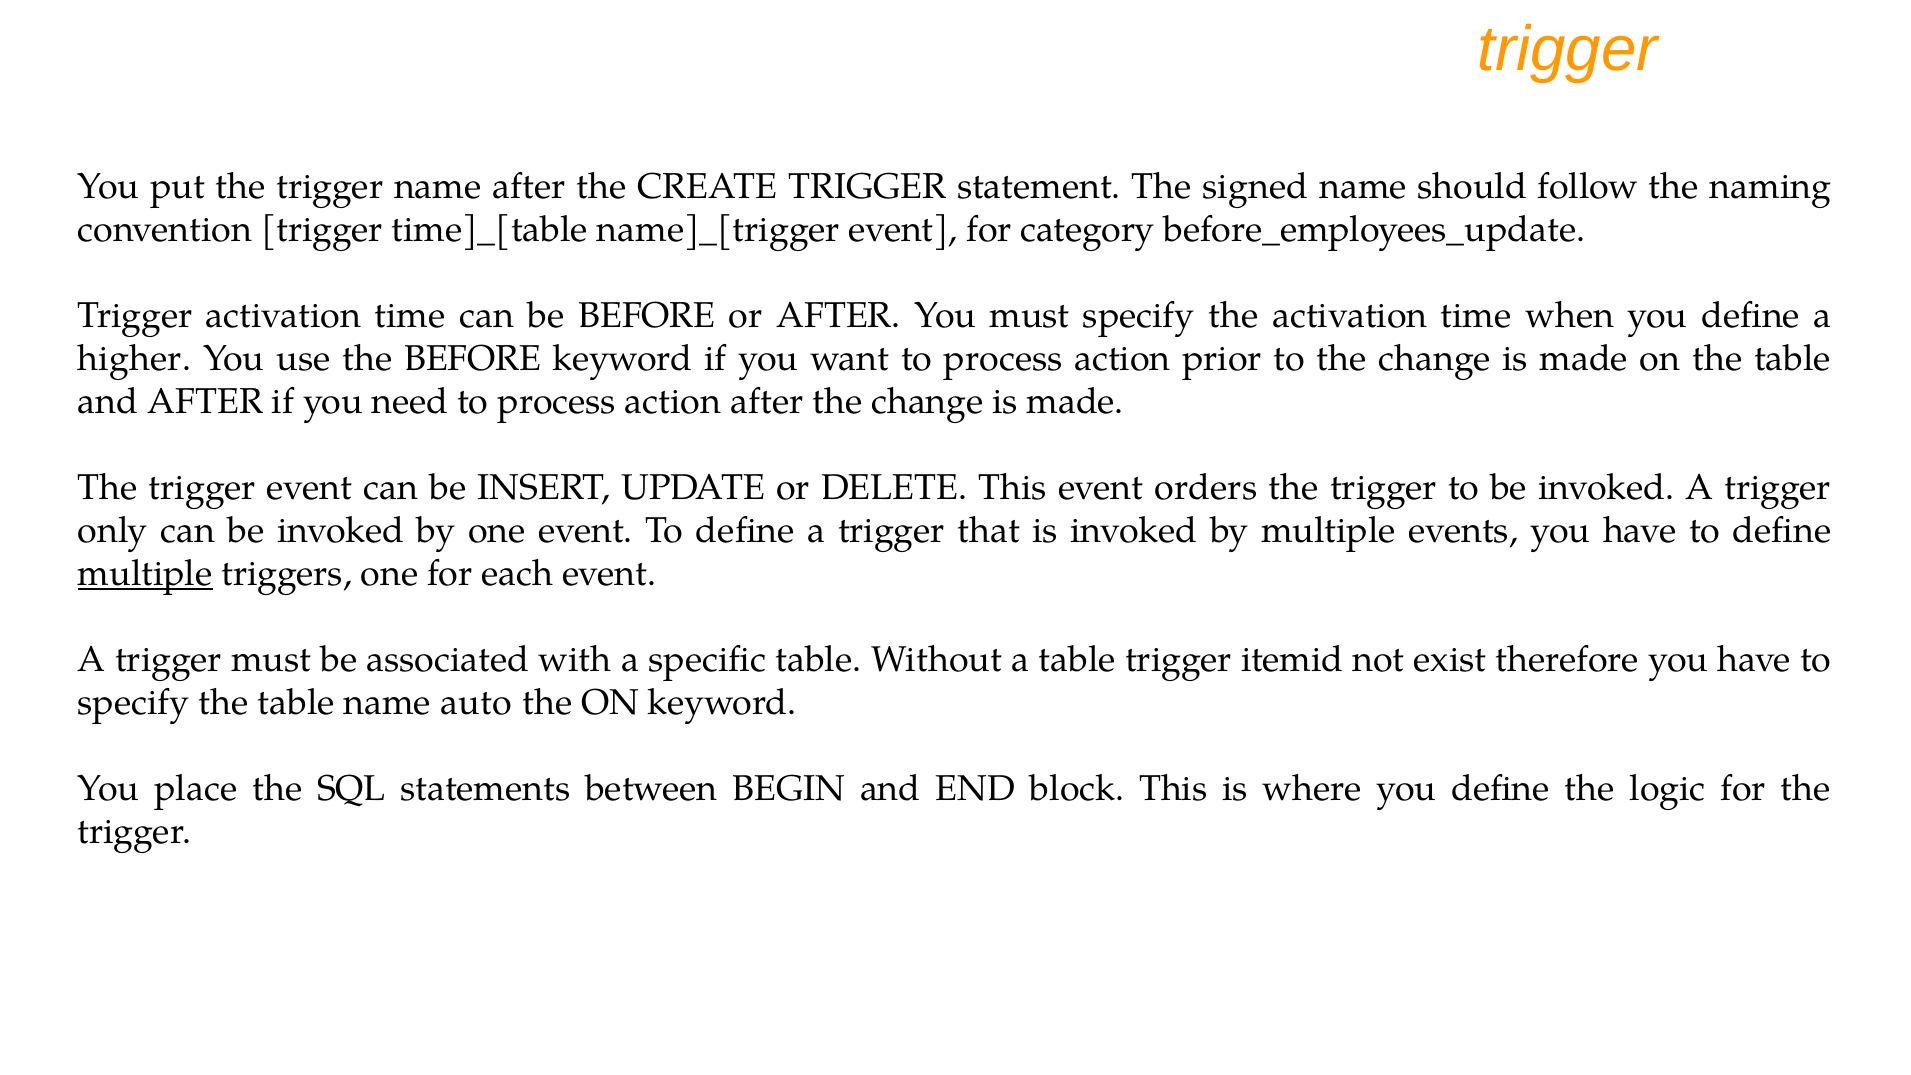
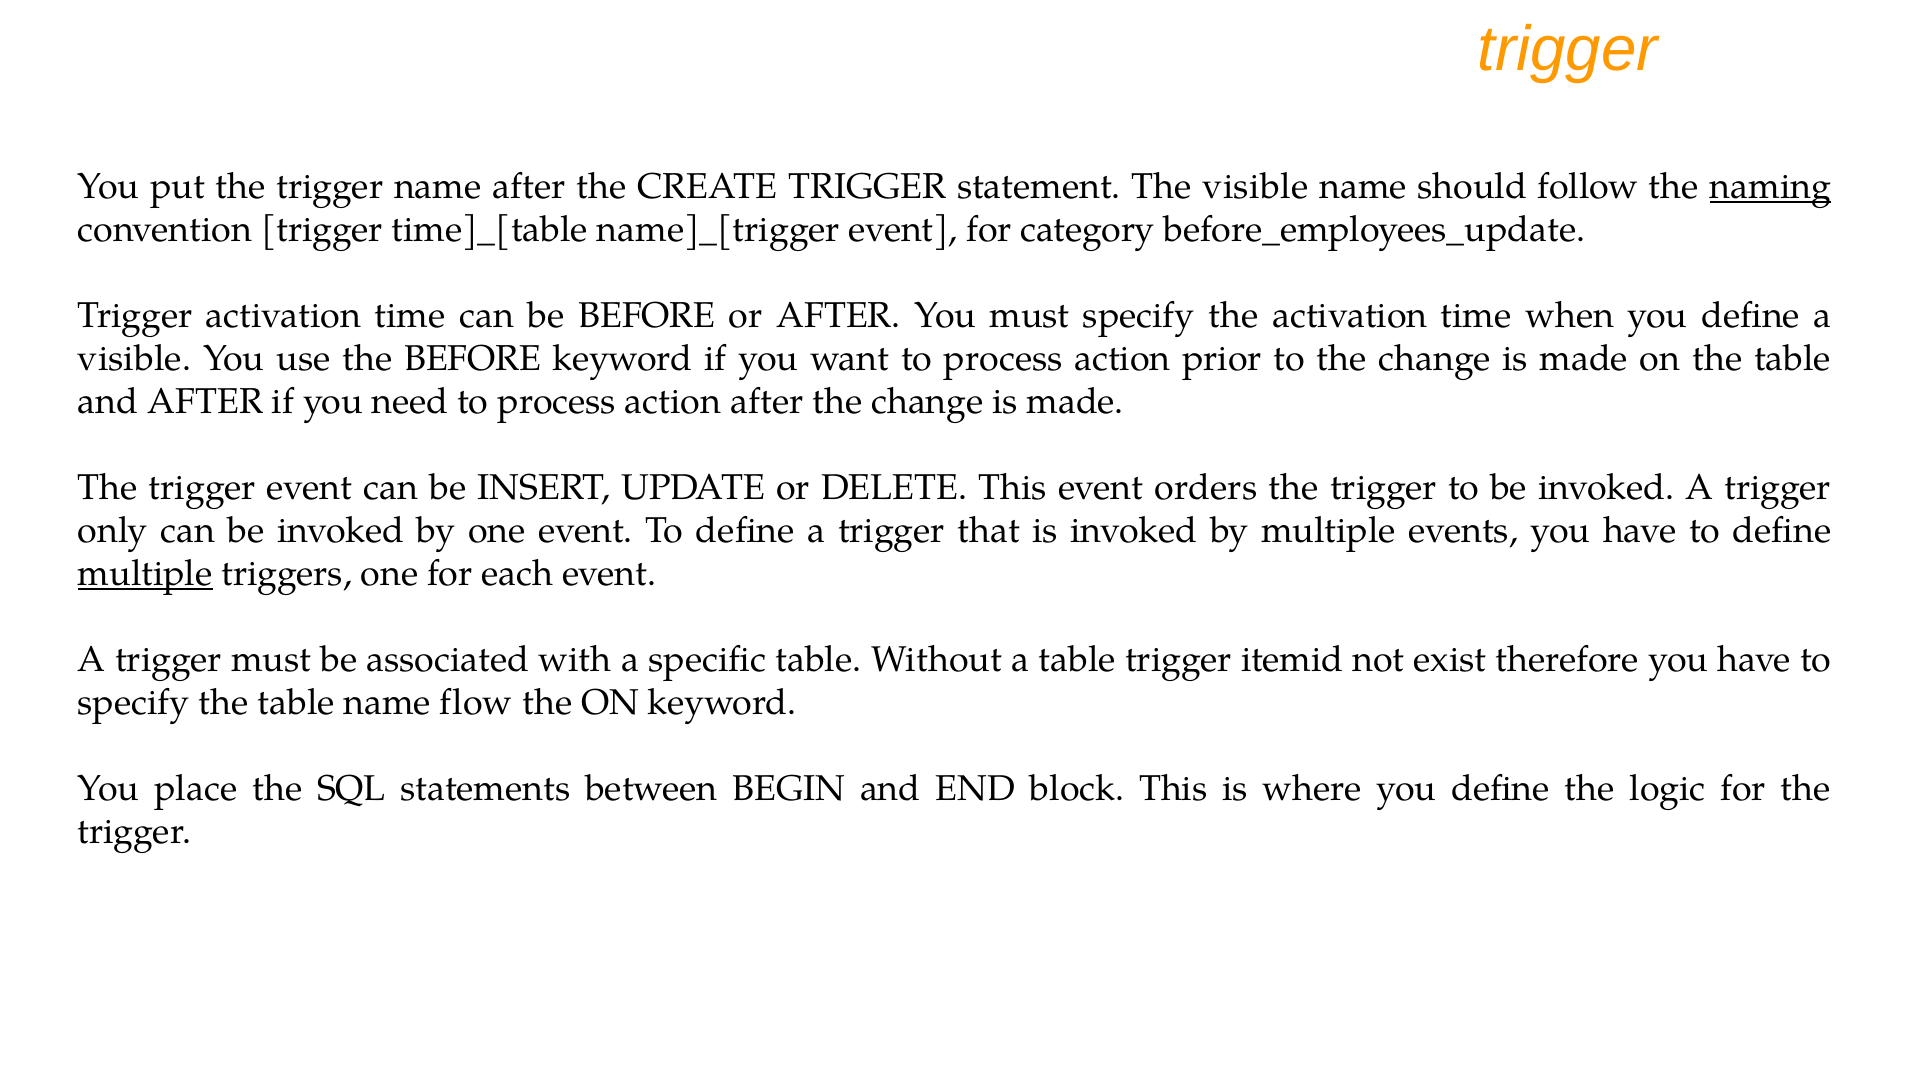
The signed: signed -> visible
naming underline: none -> present
higher at (134, 359): higher -> visible
auto: auto -> flow
